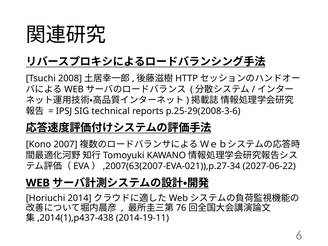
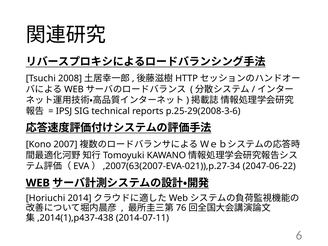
2027-06-22: 2027-06-22 -> 2047-06-22
2014-19-11: 2014-19-11 -> 2014-07-11
